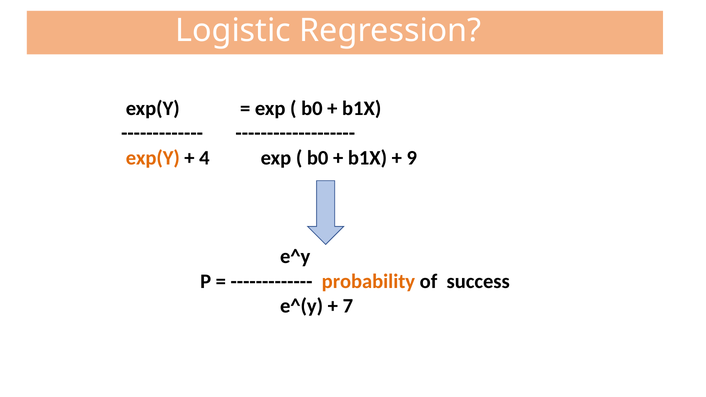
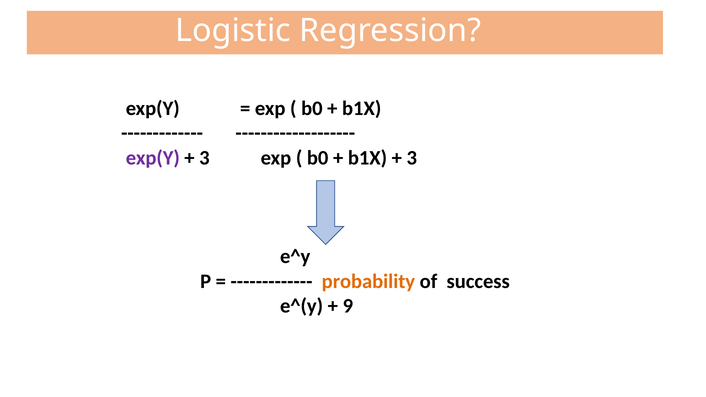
exp(Y at (153, 158) colour: orange -> purple
4 at (204, 158): 4 -> 3
9 at (412, 158): 9 -> 3
7: 7 -> 9
